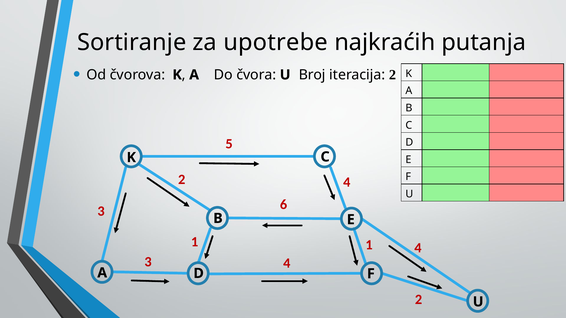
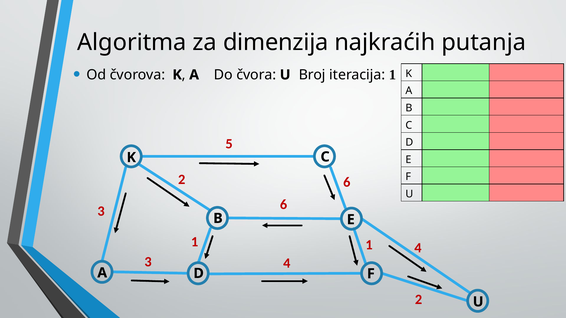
Sortiranje: Sortiranje -> Algoritma
upotrebe: upotrebe -> dimenzija
iteracija 2: 2 -> 1
4 at (347, 182): 4 -> 6
